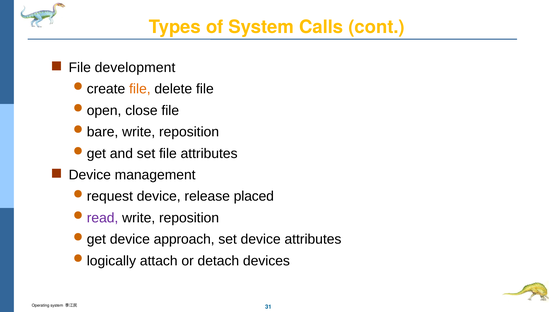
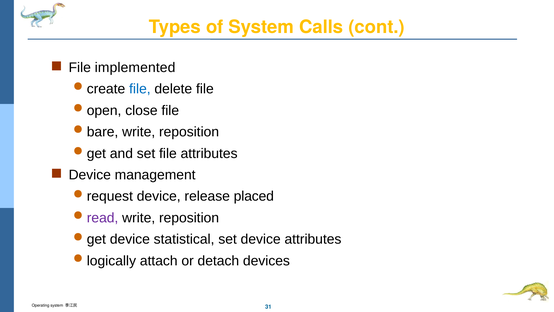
development: development -> implemented
file at (140, 89) colour: orange -> blue
approach: approach -> statistical
